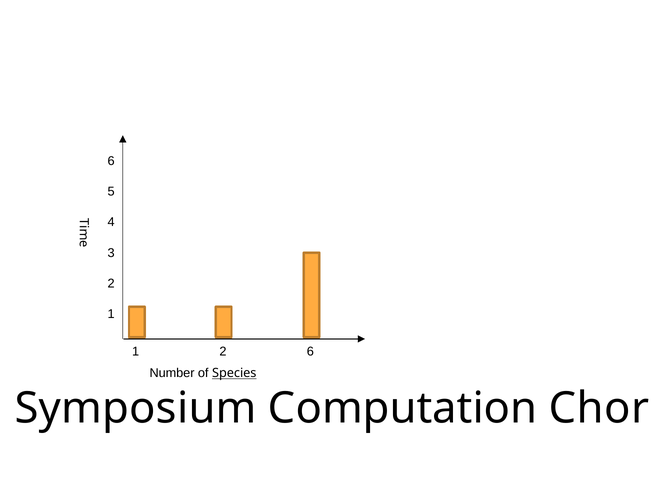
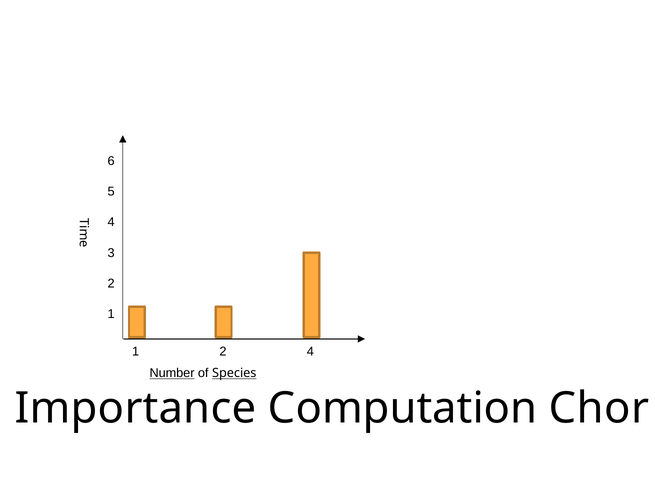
2 6: 6 -> 4
Number underline: none -> present
Symposium: Symposium -> Importance
